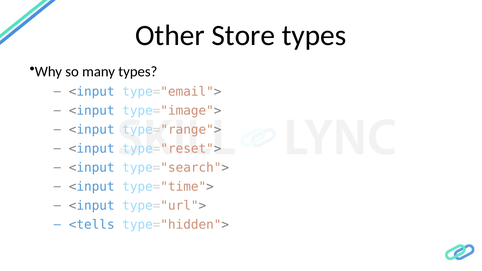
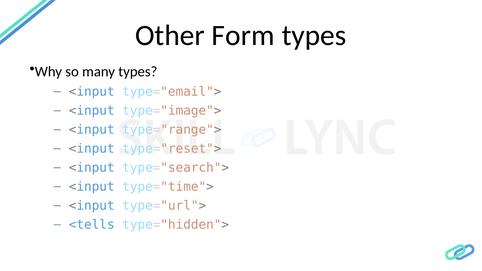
Store: Store -> Form
